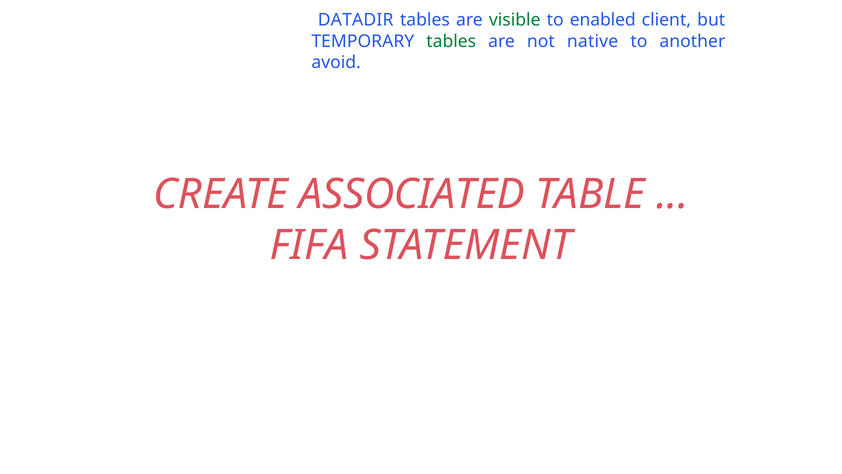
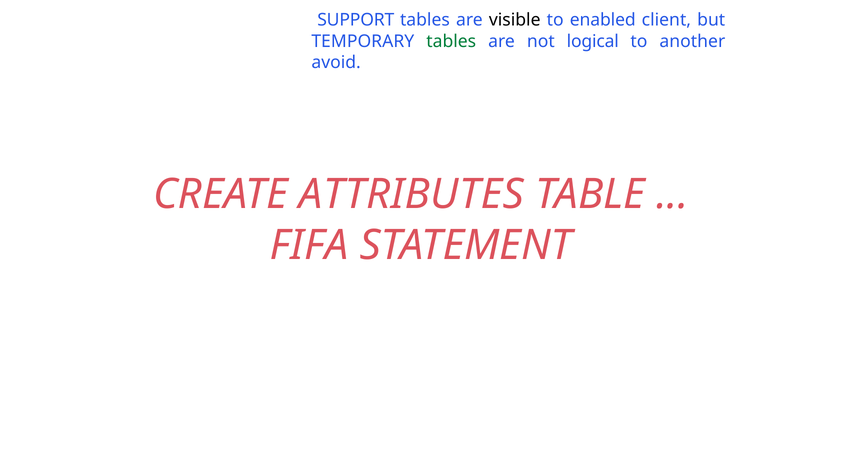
DATADIR: DATADIR -> SUPPORT
visible colour: green -> black
native: native -> logical
ASSOCIATED: ASSOCIATED -> ATTRIBUTES
